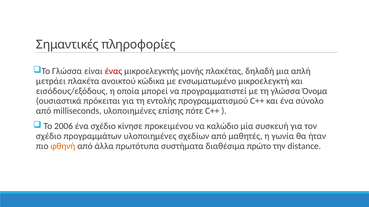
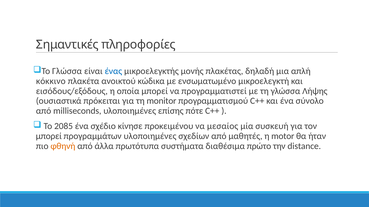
ένας colour: red -> blue
μετράει: μετράει -> κόκκινο
Όνομα: Όνομα -> Λήψης
εντολής: εντολής -> monitor
2006: 2006 -> 2085
καλώδιο: καλώδιο -> μεσαίος
σχέδιο at (49, 136): σχέδιο -> μπορεί
γωνία: γωνία -> motor
